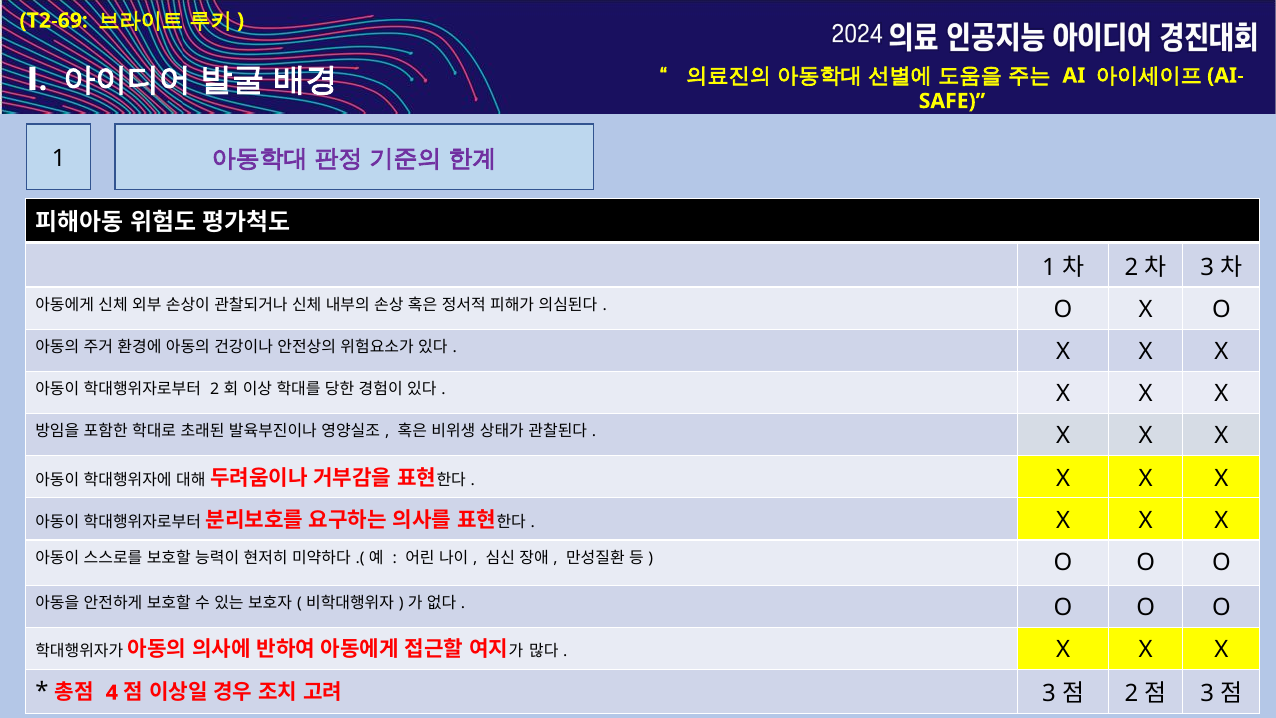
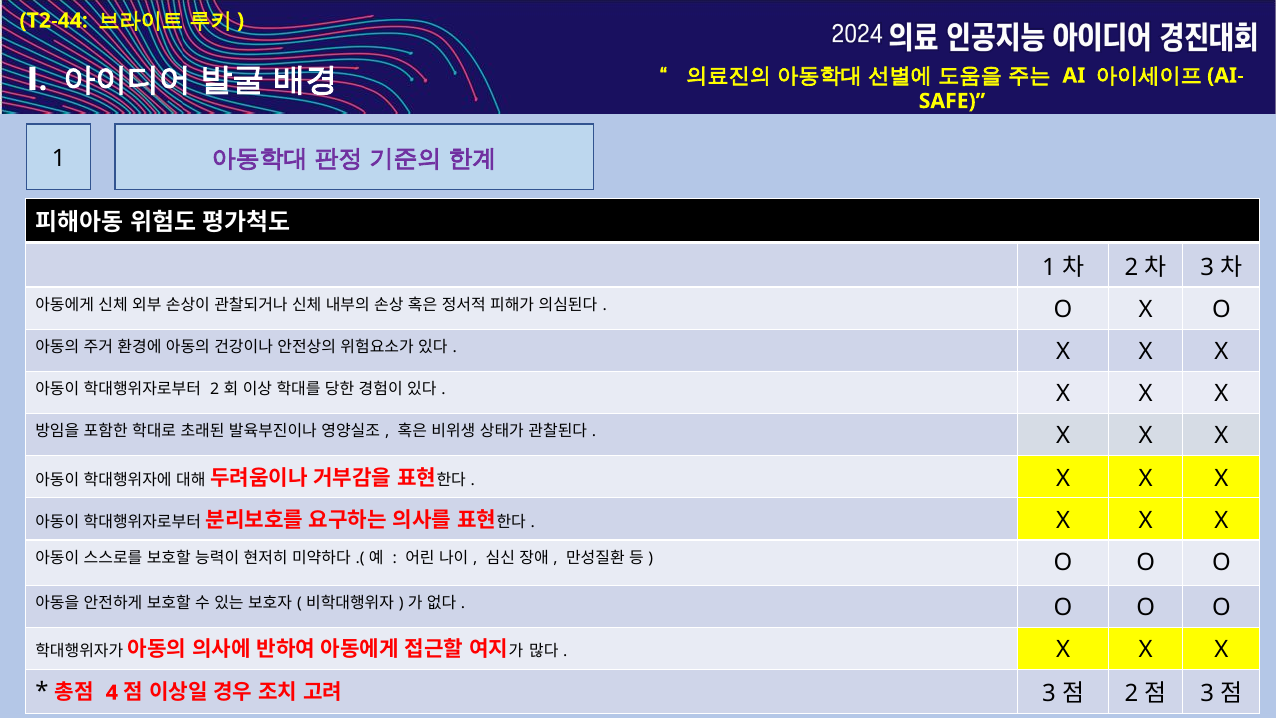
T2-69: T2-69 -> T2-44
